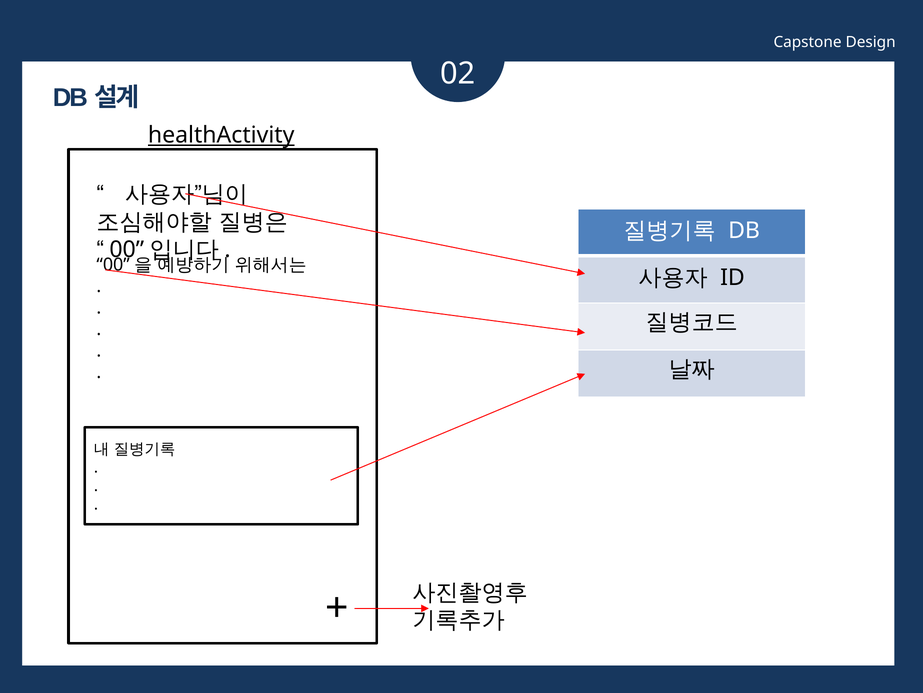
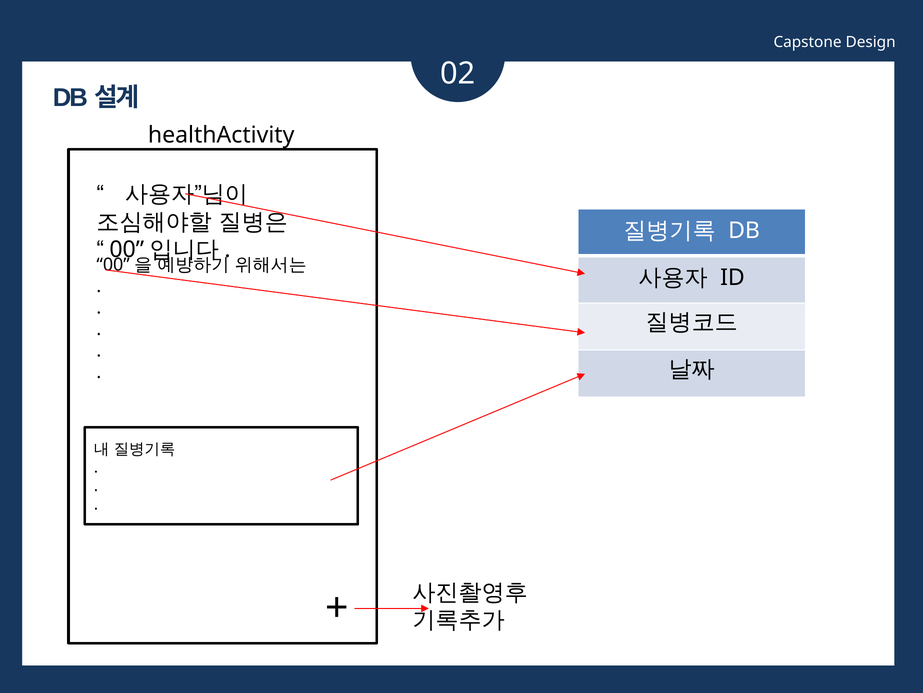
healthActivity underline: present -> none
